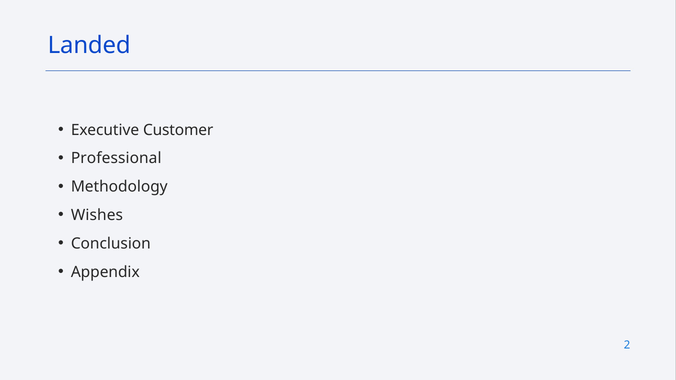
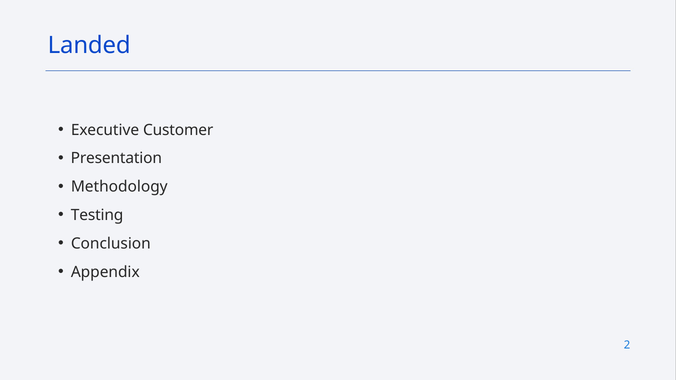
Professional: Professional -> Presentation
Wishes: Wishes -> Testing
